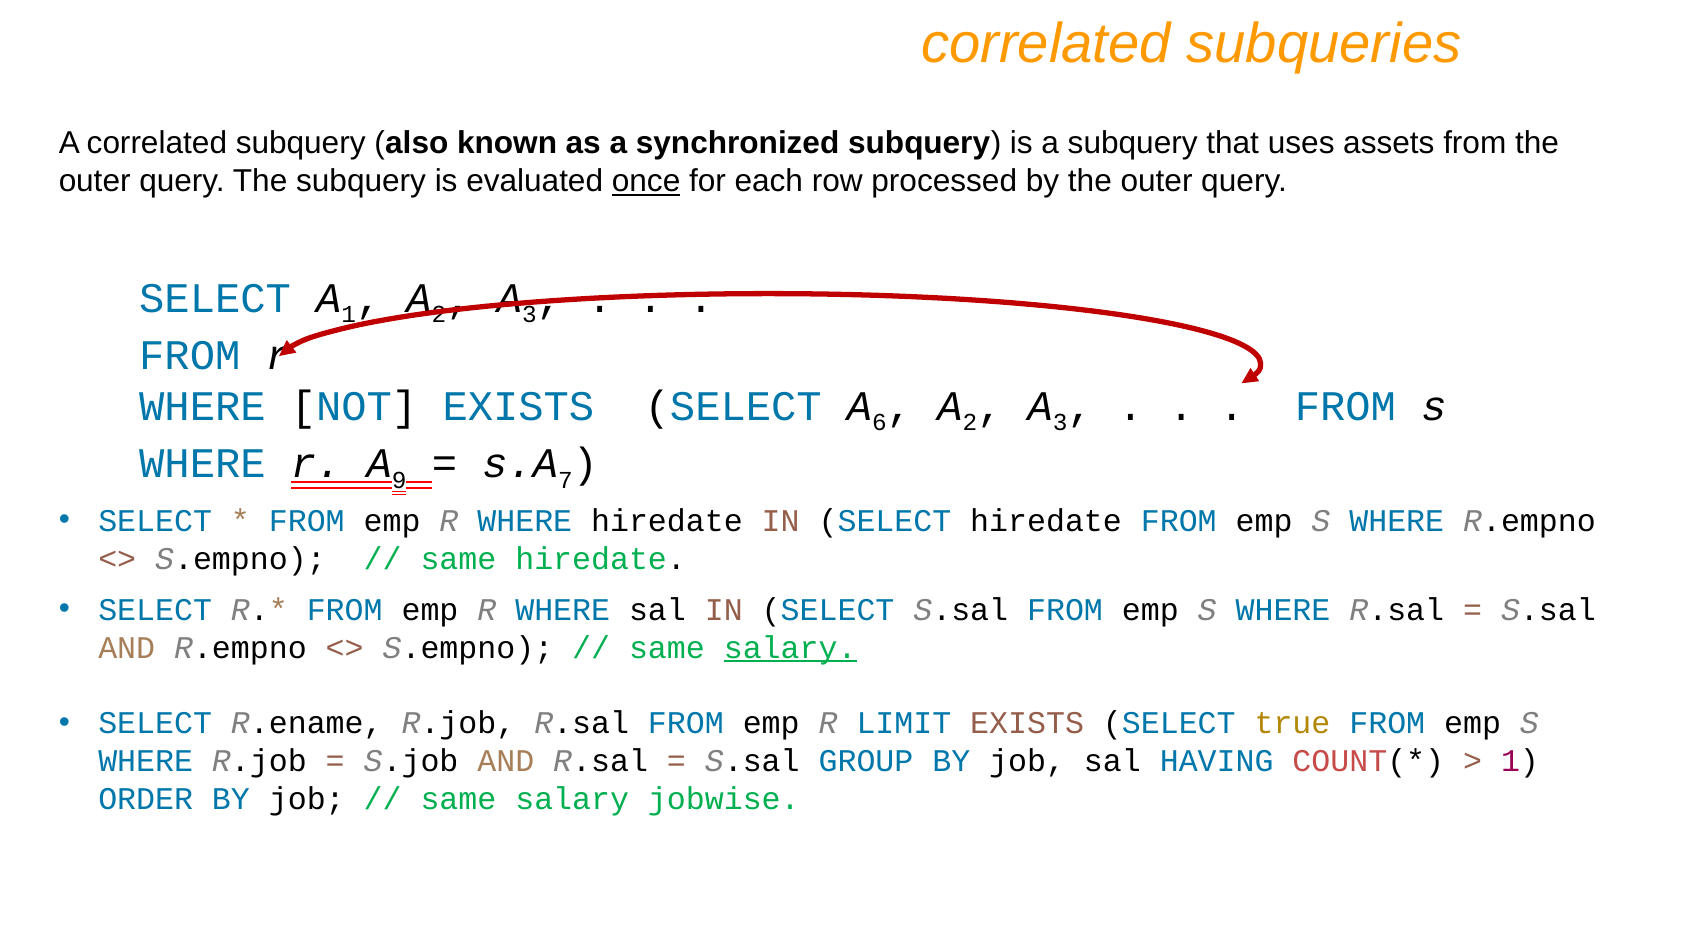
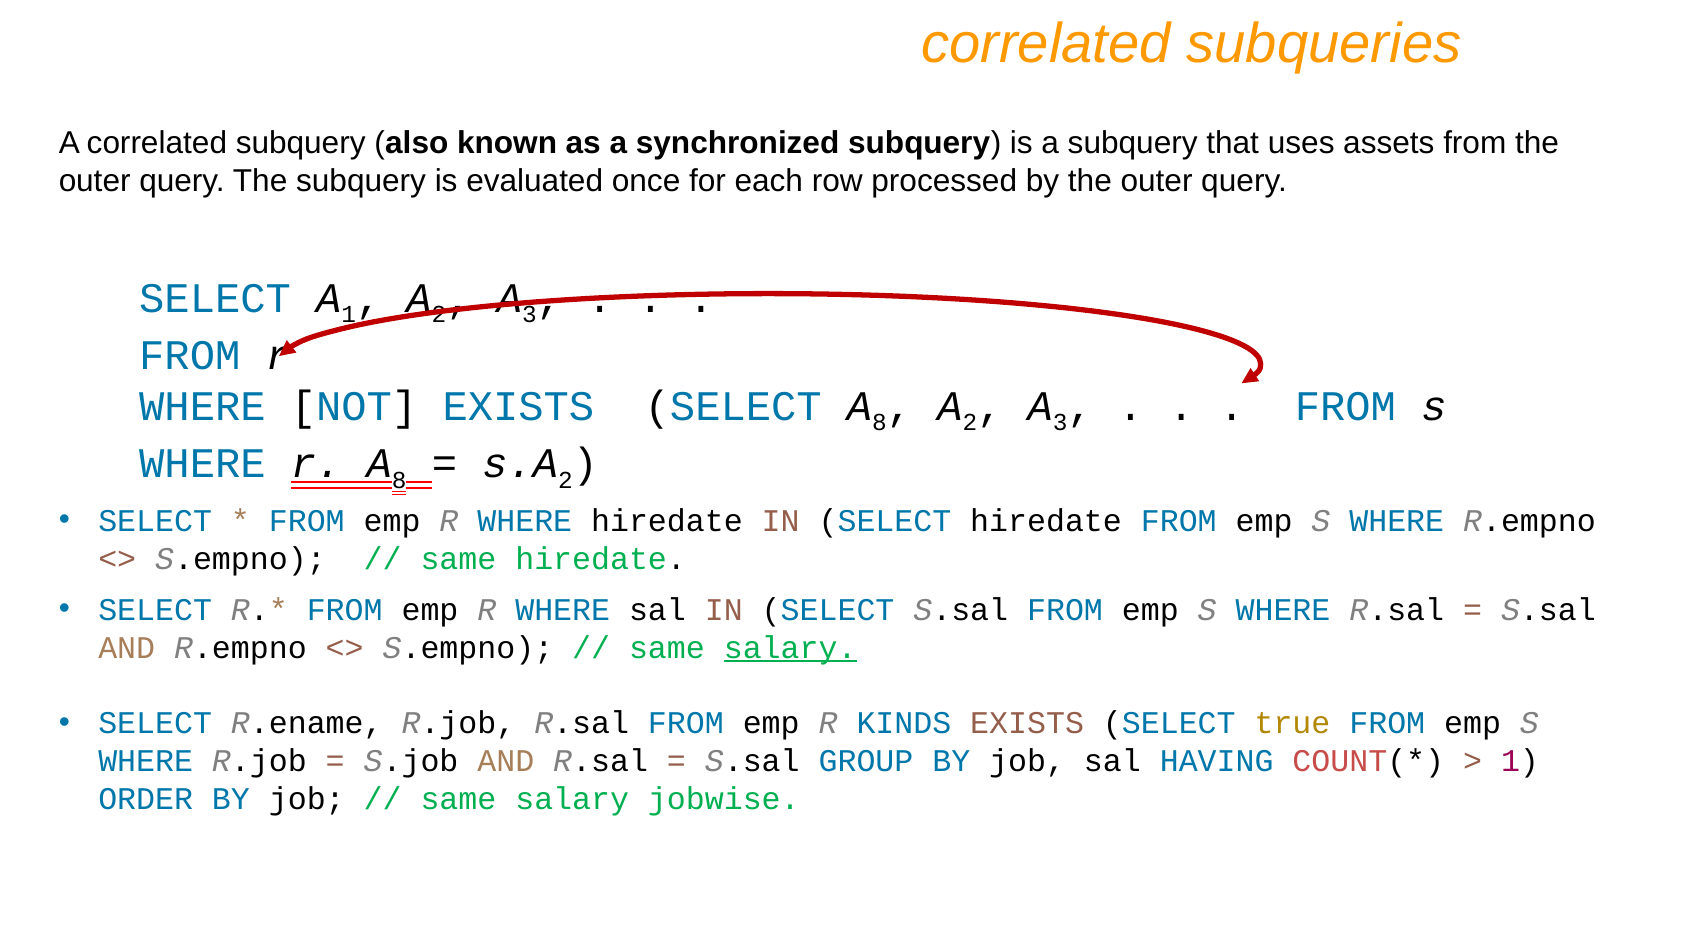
once underline: present -> none
SELECT A 6: 6 -> 8
r A 9: 9 -> 8
7 at (565, 480): 7 -> 2
LIMIT: LIMIT -> KINDS
